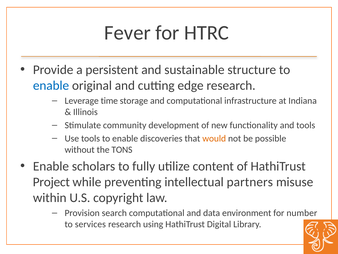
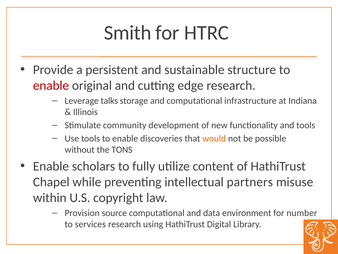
Fever: Fever -> Smith
enable at (51, 85) colour: blue -> red
time: time -> talks
Project: Project -> Chapel
search: search -> source
